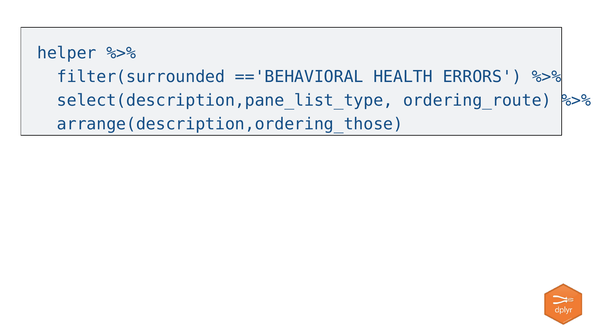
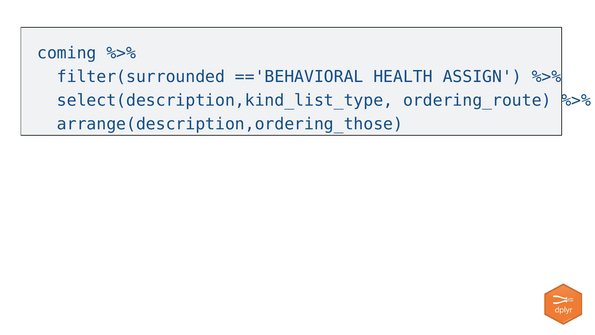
helper: helper -> coming
ERRORS: ERRORS -> ASSIGN
select(description,pane_list_type: select(description,pane_list_type -> select(description,kind_list_type
